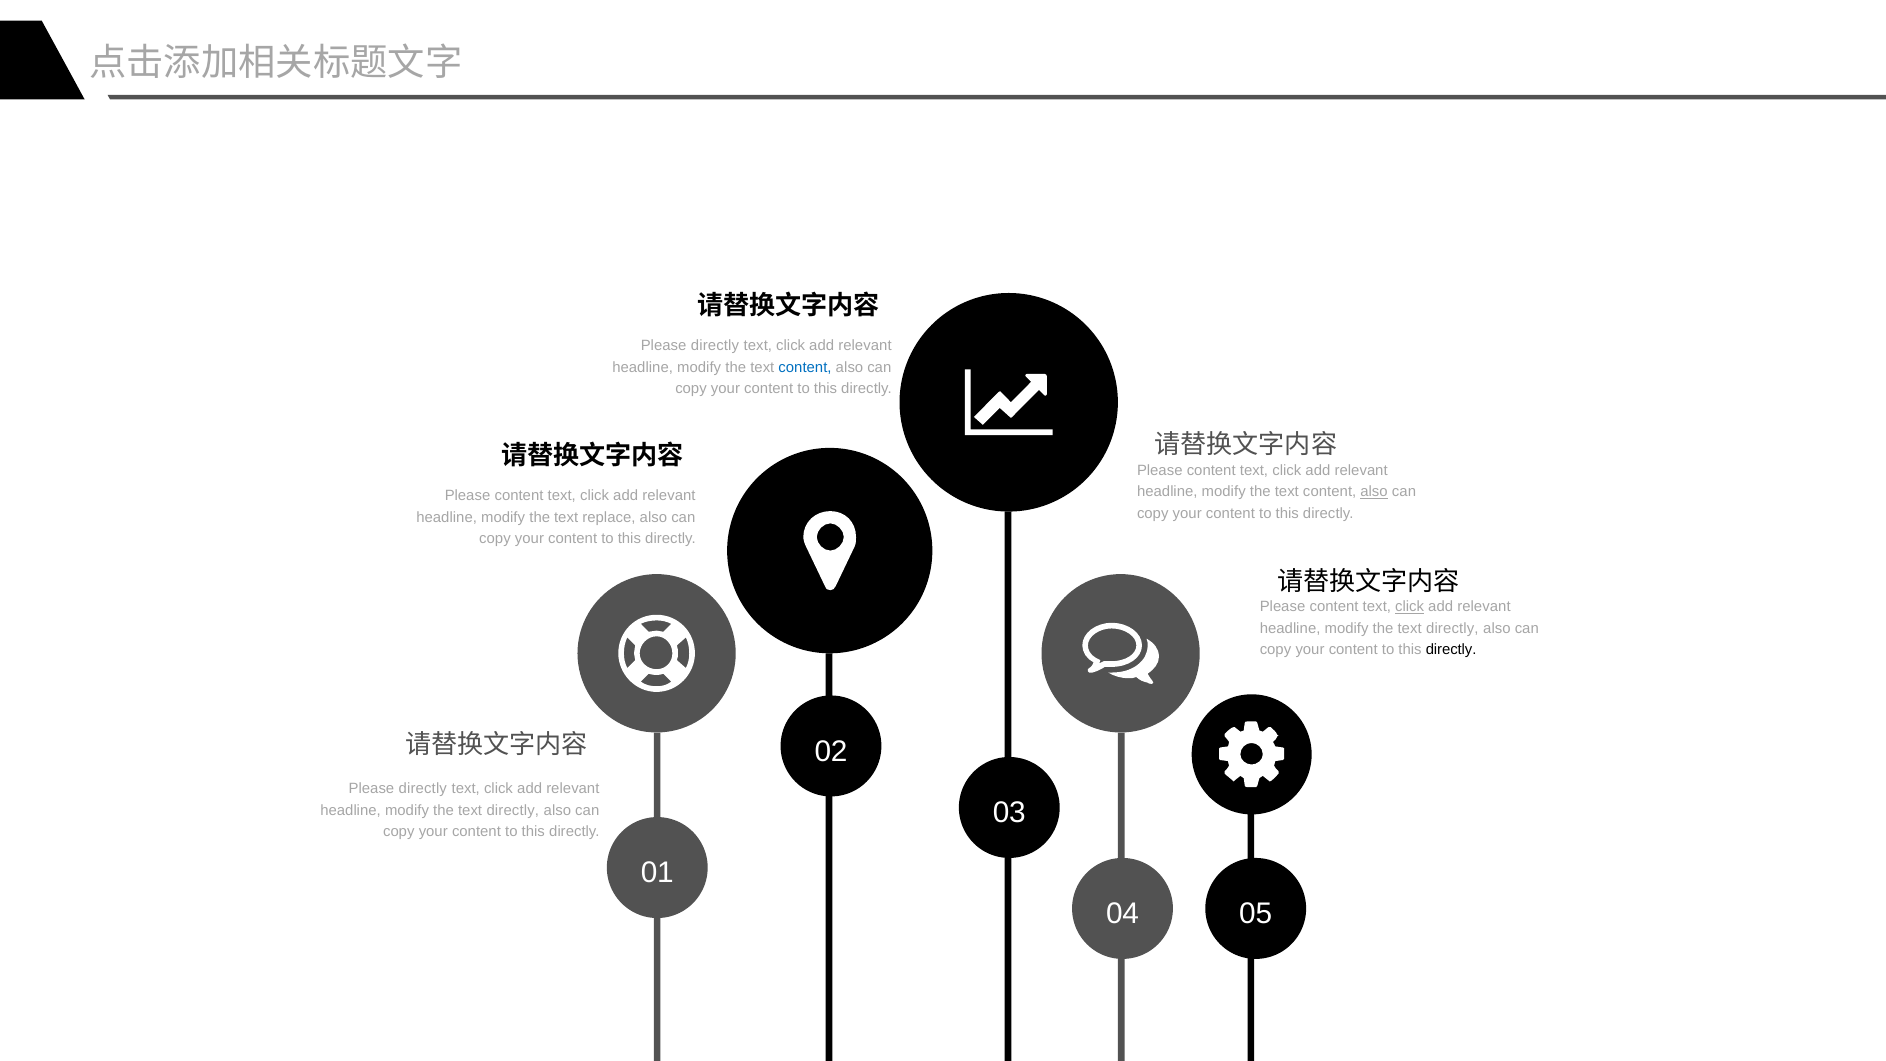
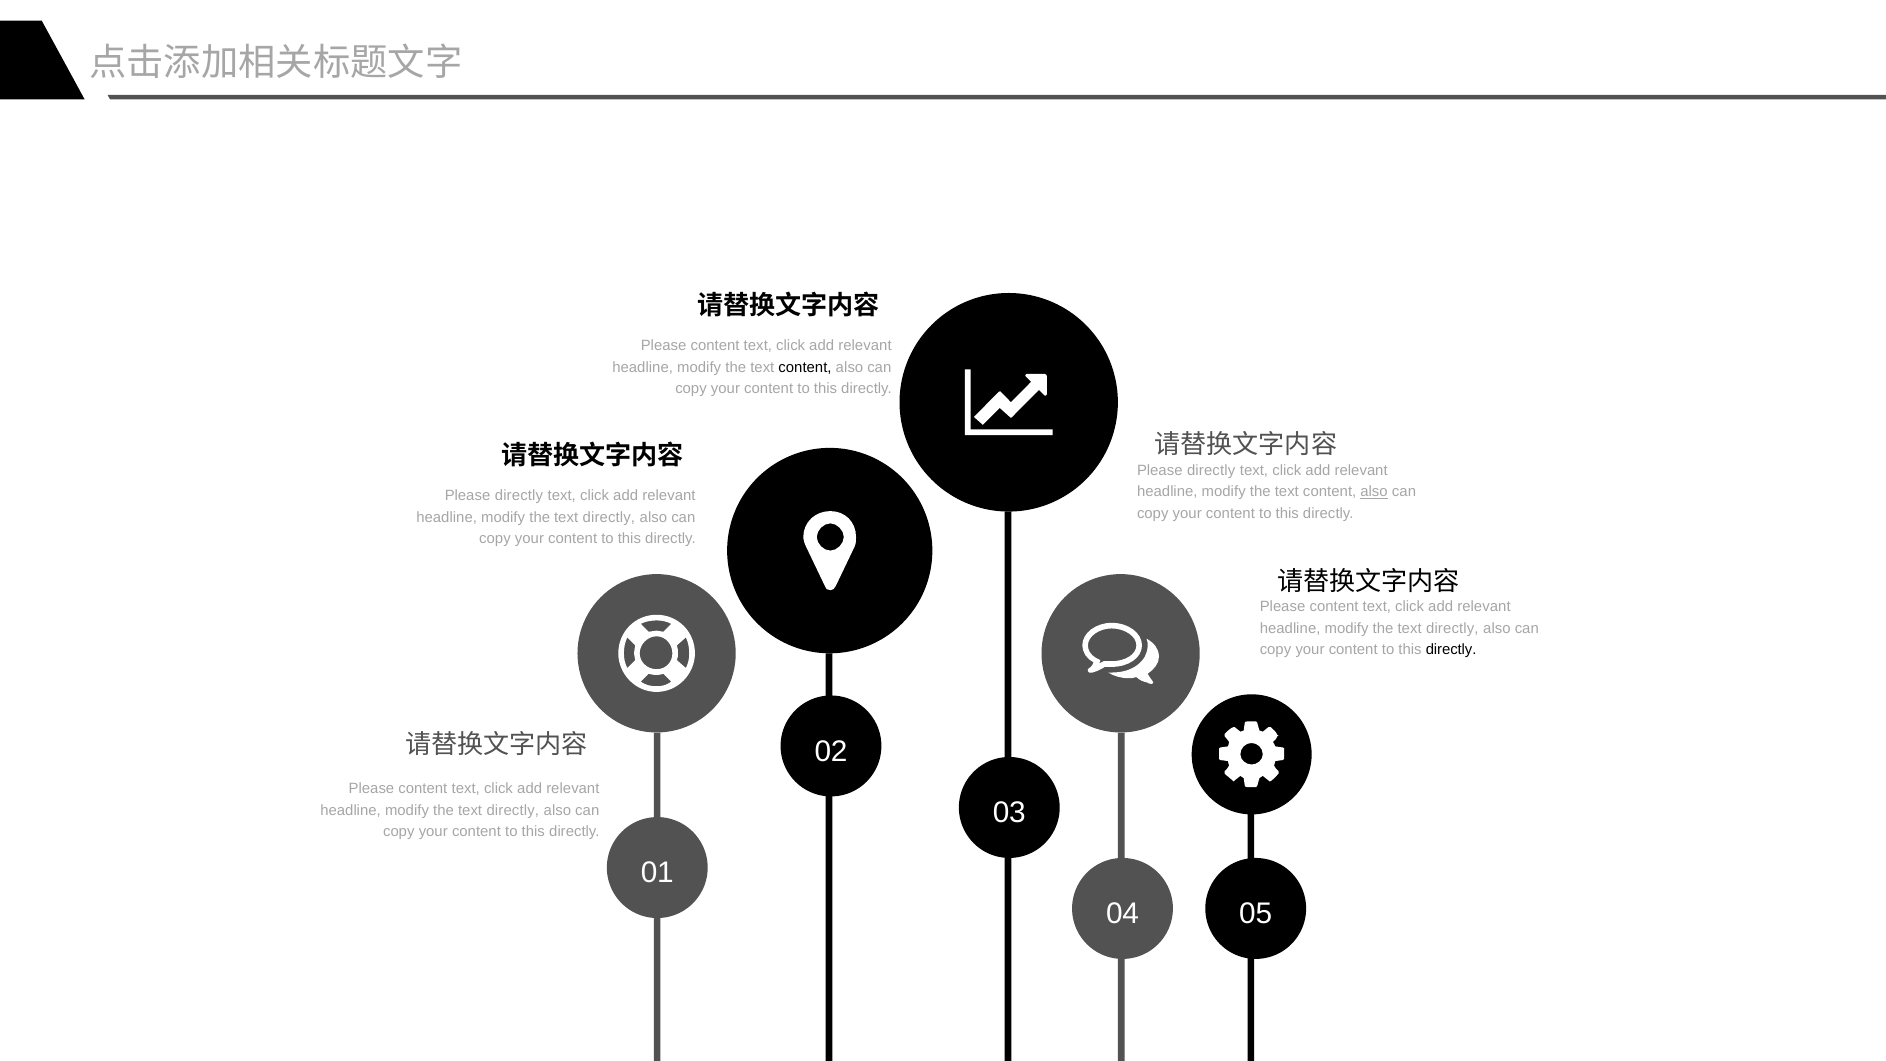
directly at (715, 346): directly -> content
content at (805, 367) colour: blue -> black
content at (1211, 470): content -> directly
content at (519, 496): content -> directly
replace at (609, 517): replace -> directly
click at (1410, 607) underline: present -> none
directly at (423, 789): directly -> content
